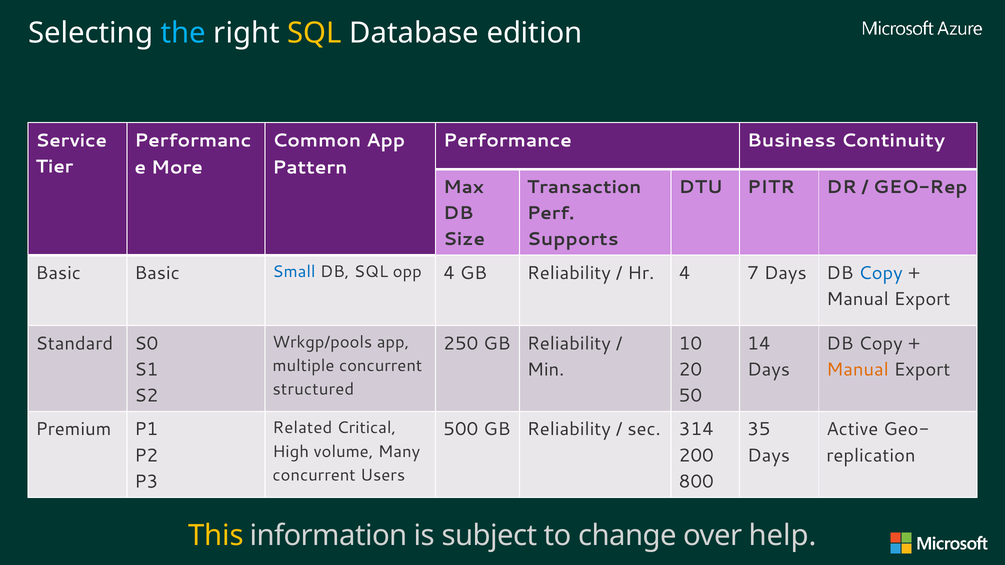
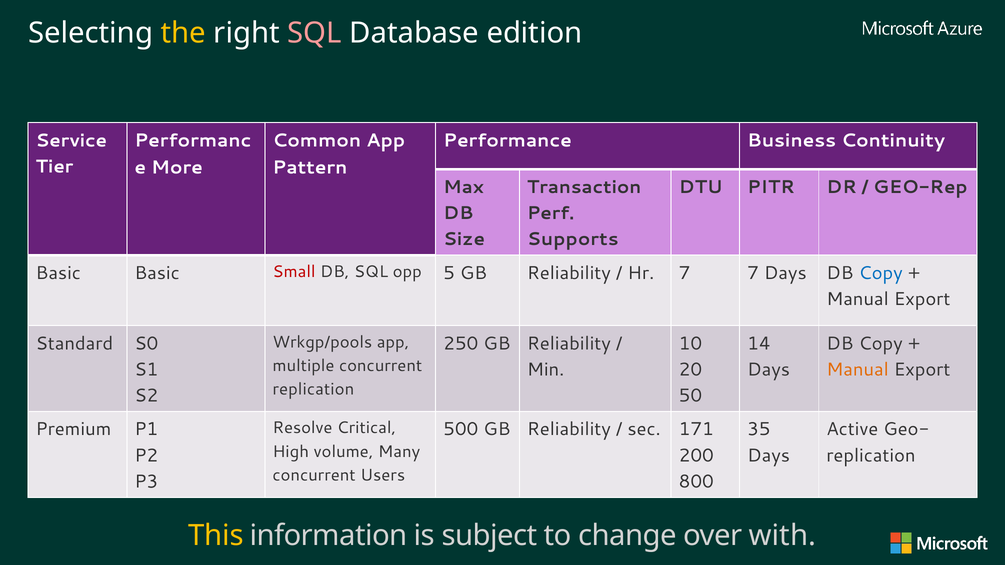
the colour: light blue -> yellow
SQL at (315, 33) colour: yellow -> pink
Small colour: blue -> red
opp 4: 4 -> 5
Hr 4: 4 -> 7
structured at (313, 389): structured -> replication
Related: Related -> Resolve
314: 314 -> 171
help: help -> with
